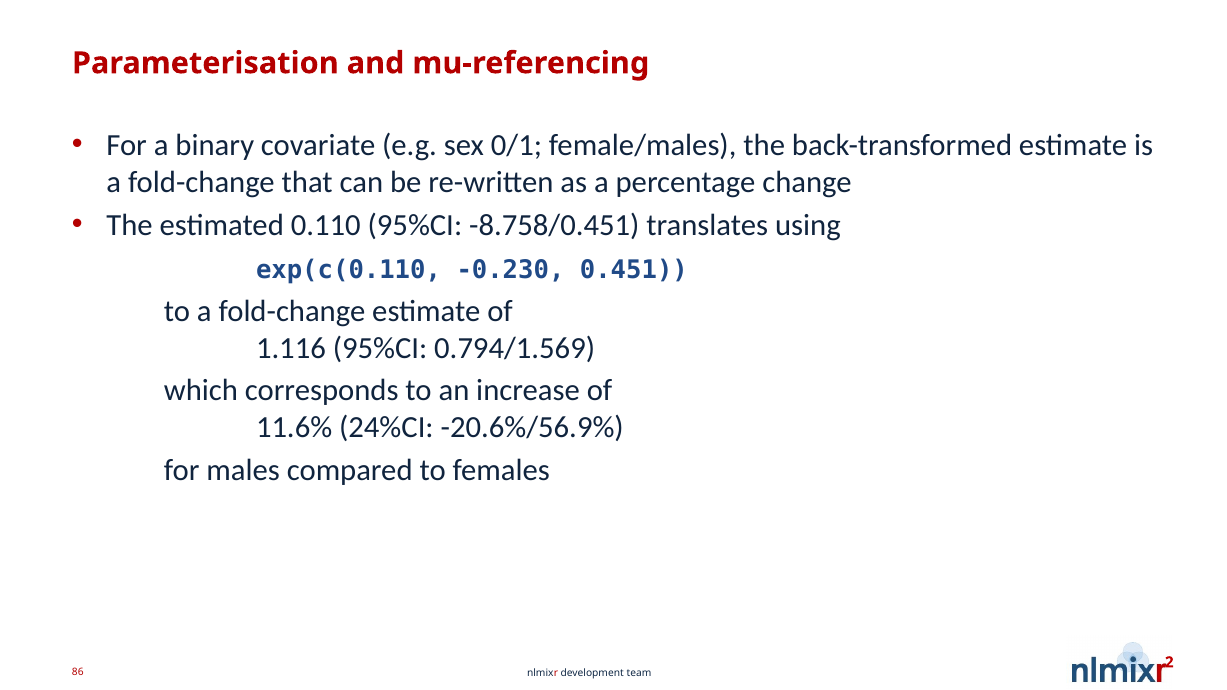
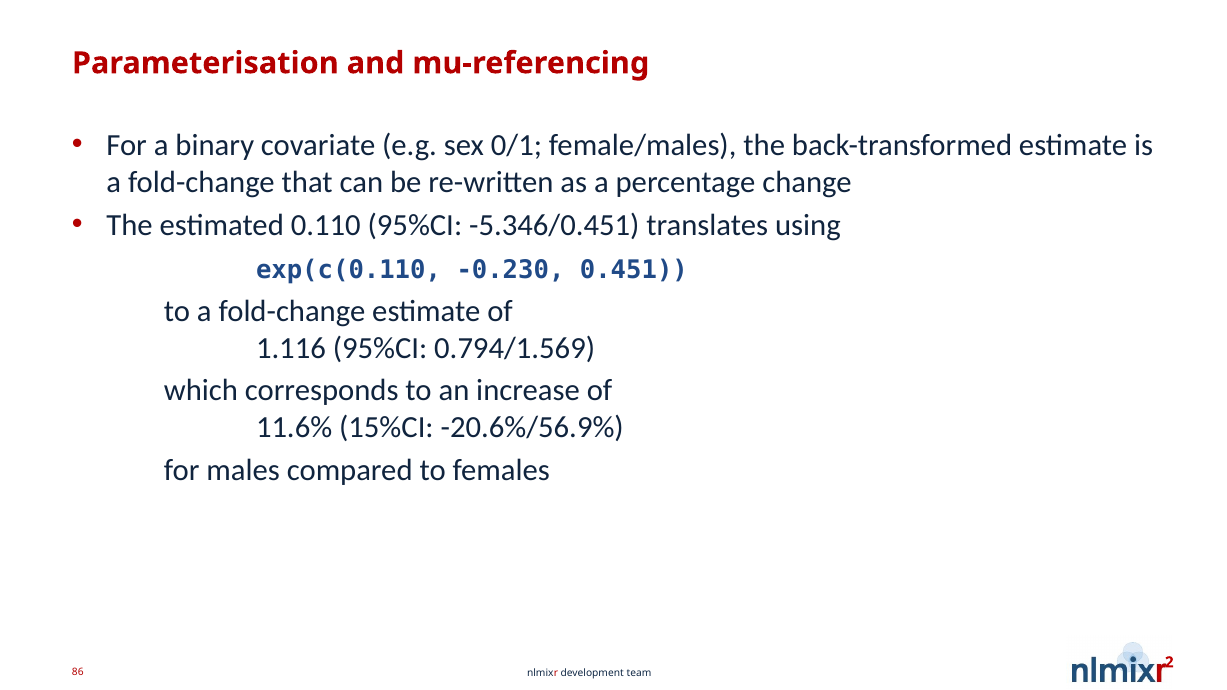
-8.758/0.451: -8.758/0.451 -> -5.346/0.451
24%CI: 24%CI -> 15%CI
